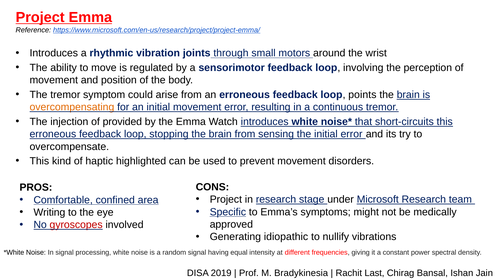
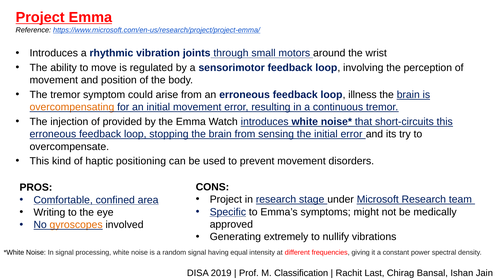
points: points -> illness
highlighted: highlighted -> positioning
gyroscopes colour: red -> orange
idiopathic: idiopathic -> extremely
Bradykinesia: Bradykinesia -> Classification
